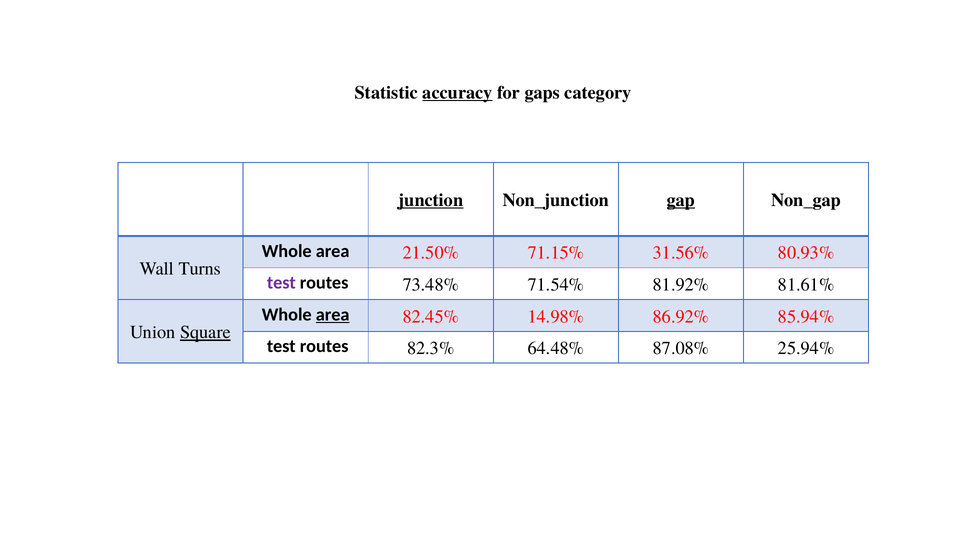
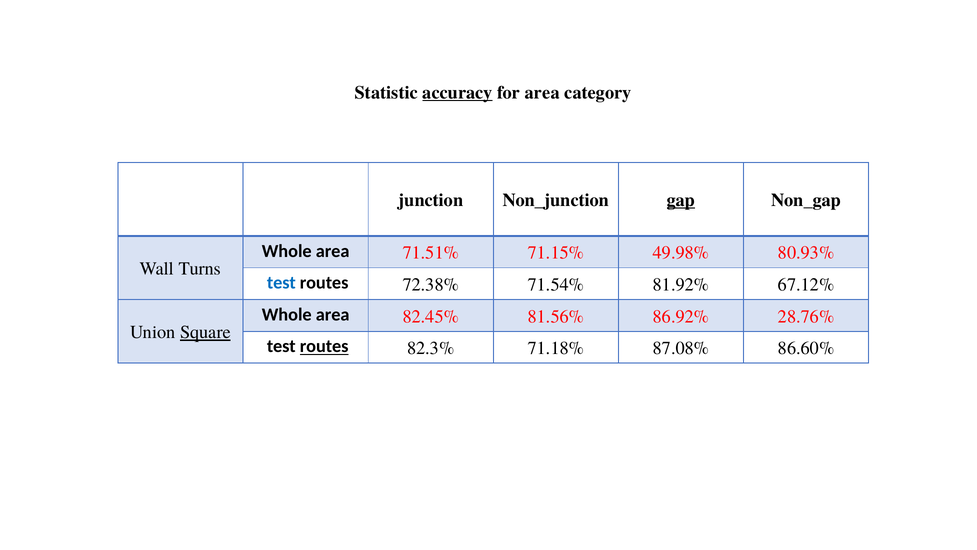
for gaps: gaps -> area
junction underline: present -> none
21.50%: 21.50% -> 71.51%
31.56%: 31.56% -> 49.98%
test at (281, 283) colour: purple -> blue
73.48%: 73.48% -> 72.38%
81.61%: 81.61% -> 67.12%
area at (333, 314) underline: present -> none
14.98%: 14.98% -> 81.56%
85.94%: 85.94% -> 28.76%
routes at (324, 346) underline: none -> present
64.48%: 64.48% -> 71.18%
25.94%: 25.94% -> 86.60%
